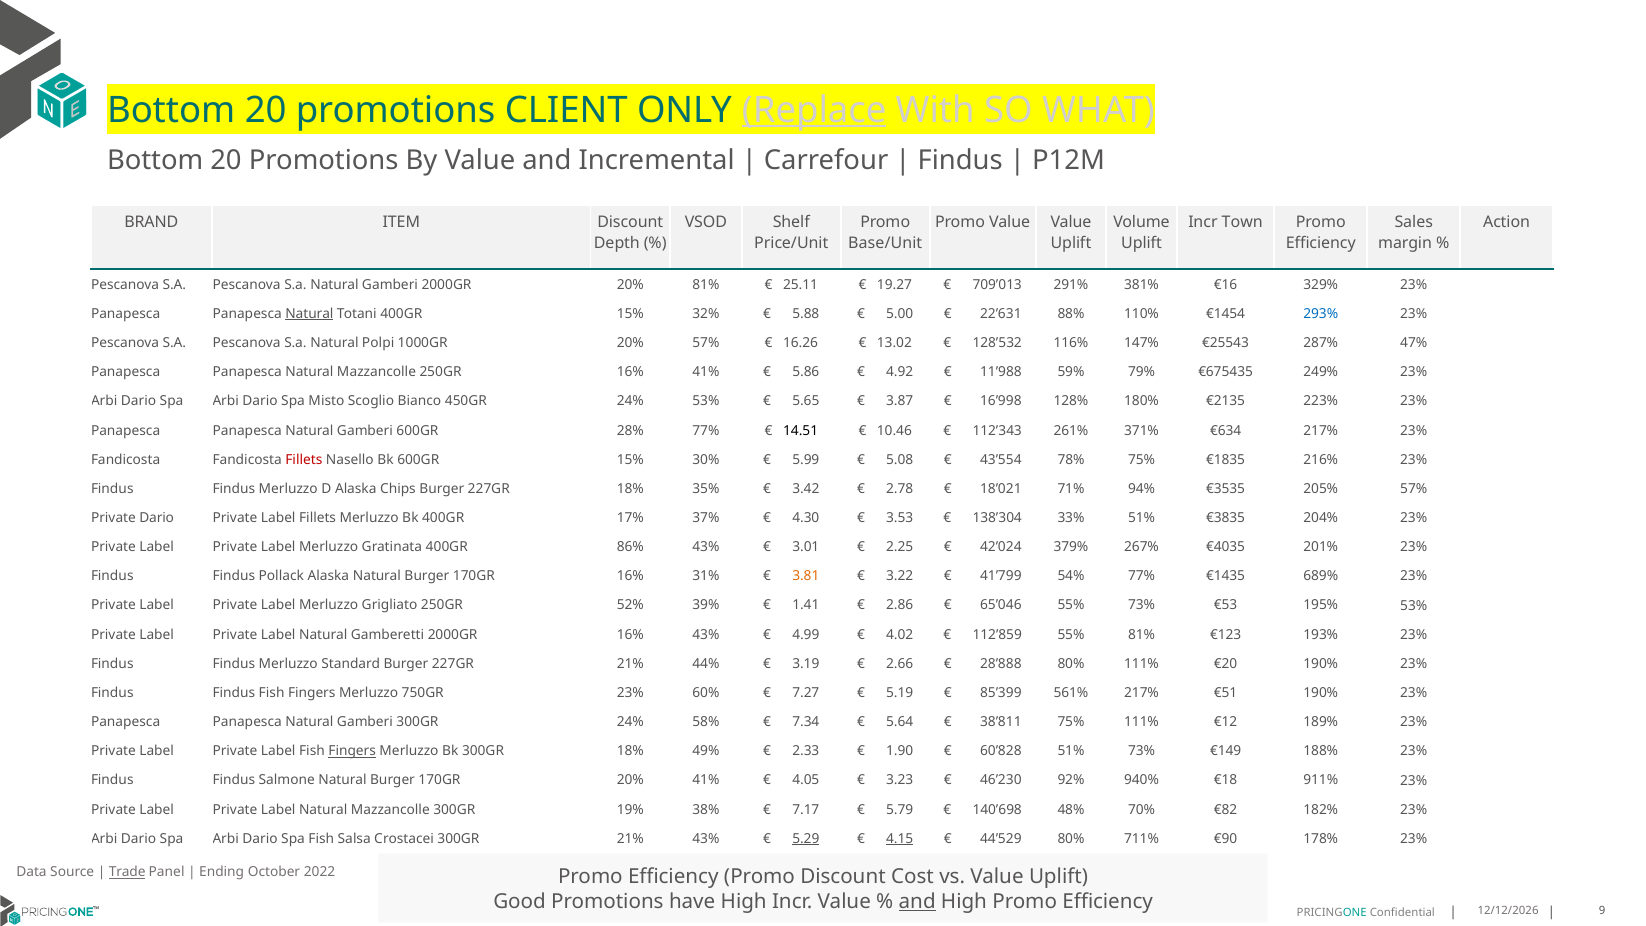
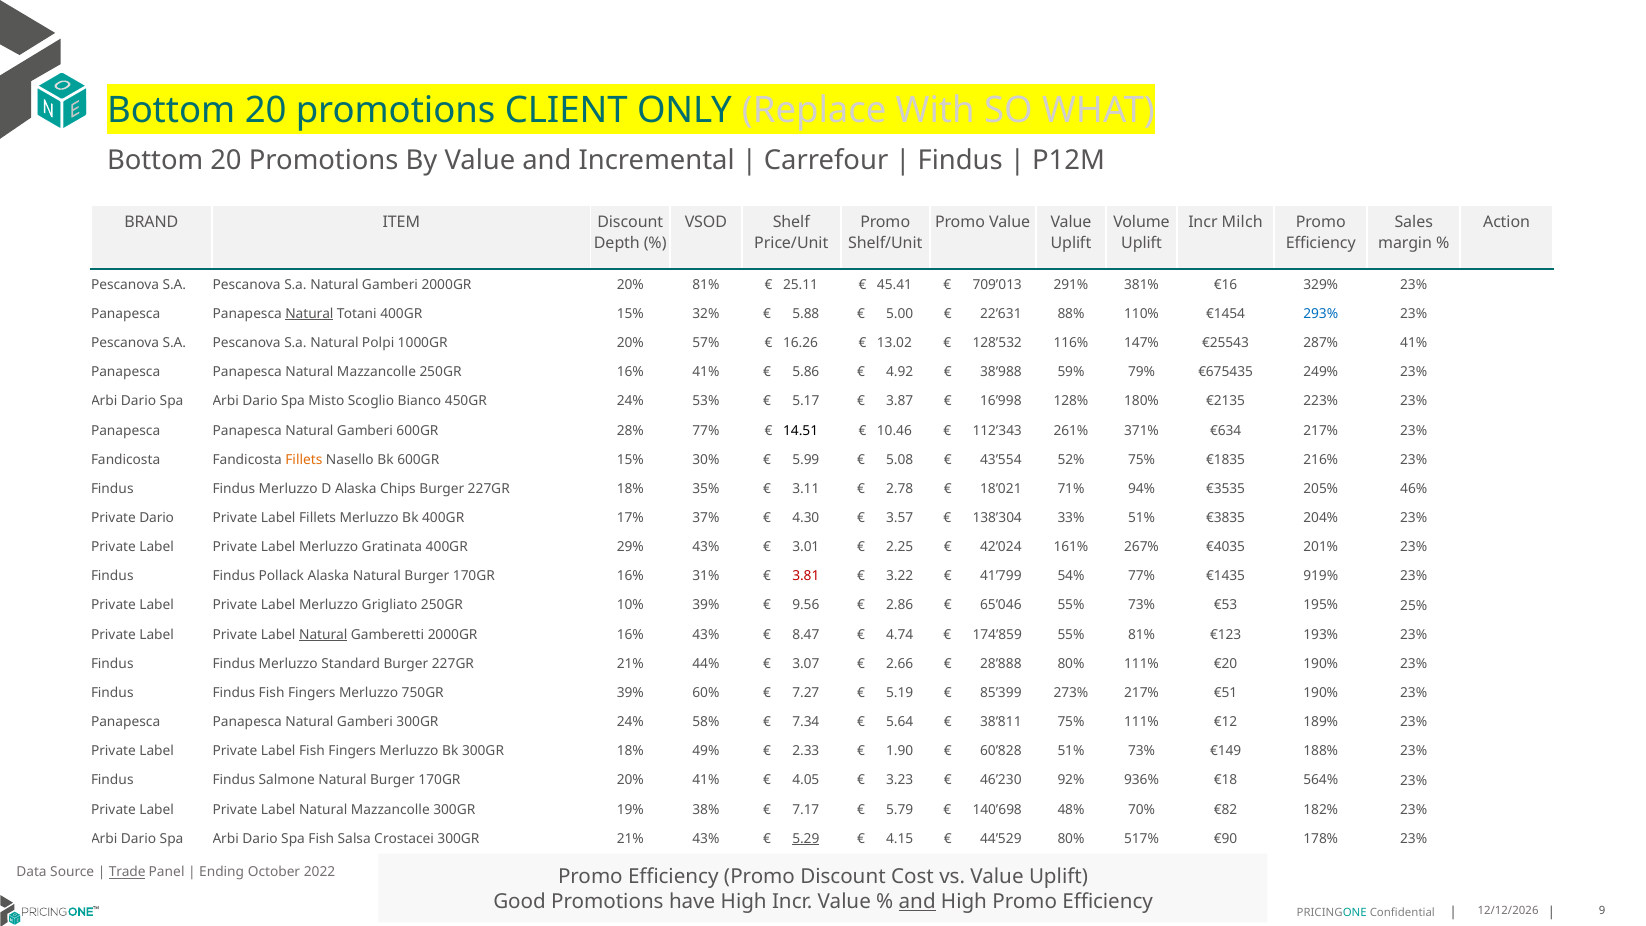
Replace underline: present -> none
Town: Town -> Milch
Base/Unit: Base/Unit -> Shelf/Unit
19.27: 19.27 -> 45.41
287% 47%: 47% -> 41%
11’988: 11’988 -> 38’988
5.65: 5.65 -> 5.17
Fillets at (304, 460) colour: red -> orange
78%: 78% -> 52%
3.42: 3.42 -> 3.11
205% 57%: 57% -> 46%
3.53: 3.53 -> 3.57
86%: 86% -> 29%
379%: 379% -> 161%
3.81 colour: orange -> red
689%: 689% -> 919%
52%: 52% -> 10%
1.41: 1.41 -> 9.56
195% 53%: 53% -> 25%
Natural at (323, 635) underline: none -> present
4.99: 4.99 -> 8.47
4.02: 4.02 -> 4.74
112’859: 112’859 -> 174’859
3.19: 3.19 -> 3.07
750GR 23%: 23% -> 39%
561%: 561% -> 273%
Fingers at (352, 751) underline: present -> none
940%: 940% -> 936%
911%: 911% -> 564%
4.15 underline: present -> none
711%: 711% -> 517%
